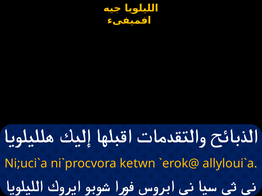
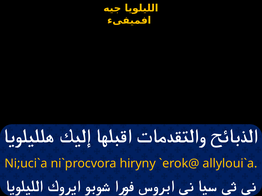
ketwn: ketwn -> hiryny
